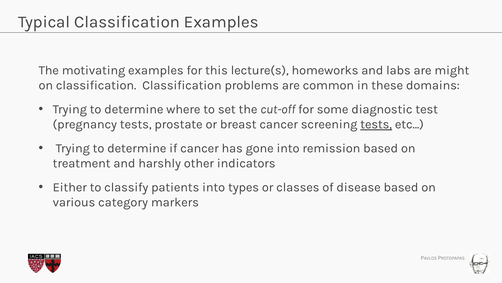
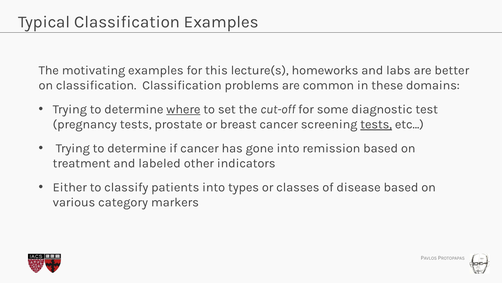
might: might -> better
where underline: none -> present
harshly: harshly -> labeled
